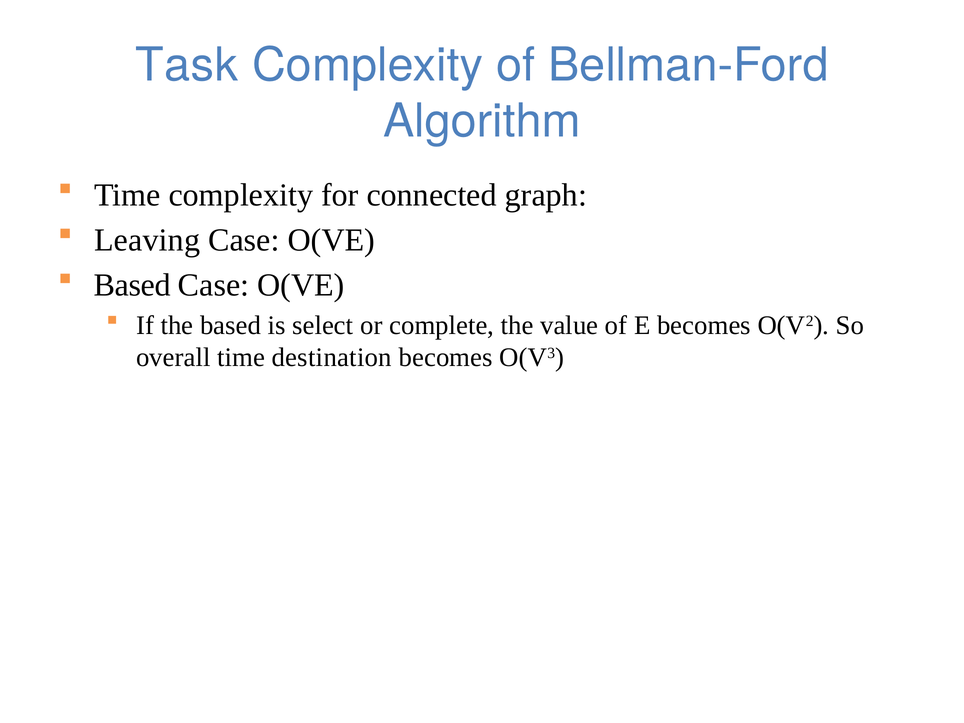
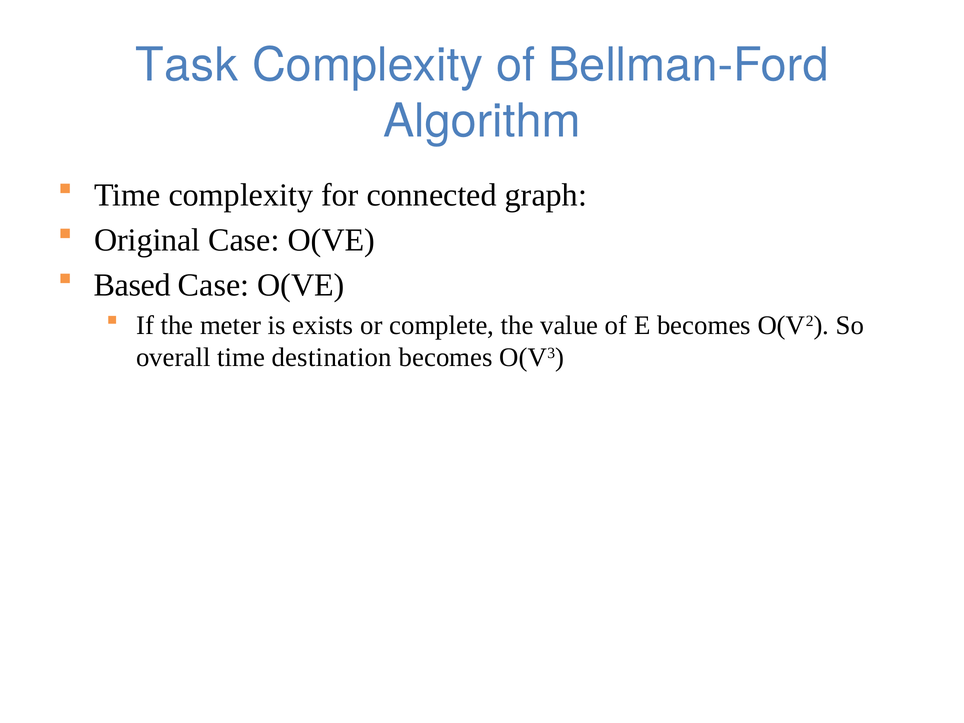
Leaving: Leaving -> Original
the based: based -> meter
select: select -> exists
